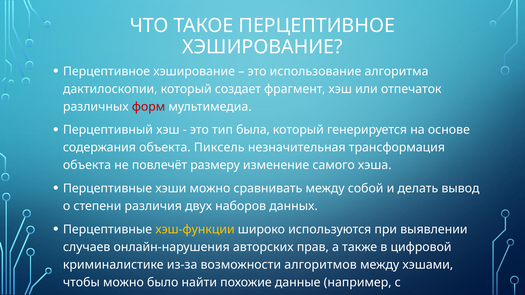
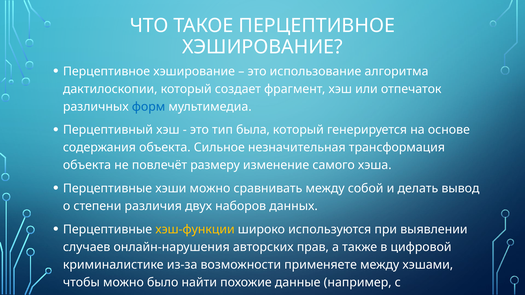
форм colour: red -> blue
Пиксель: Пиксель -> Сильное
алгоритмов: алгоритмов -> применяете
